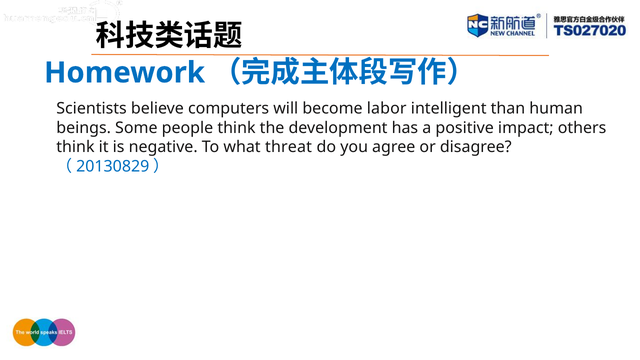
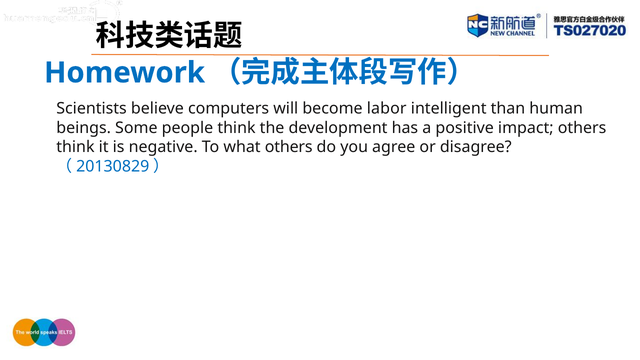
what threat: threat -> others
